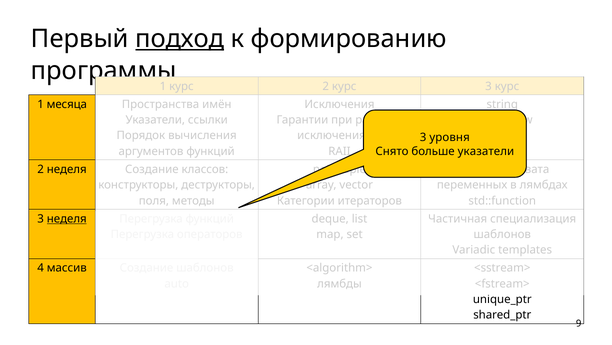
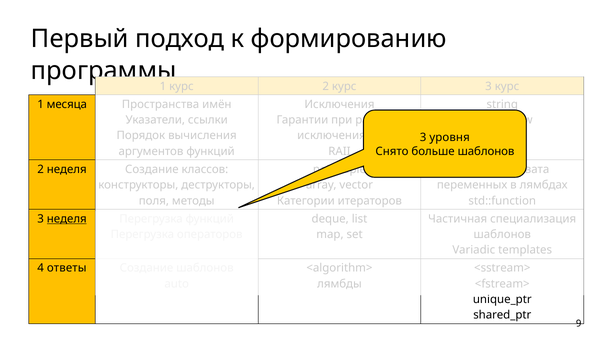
подход underline: present -> none
больше указатели: указатели -> шаблонов
массив: массив -> ответы
